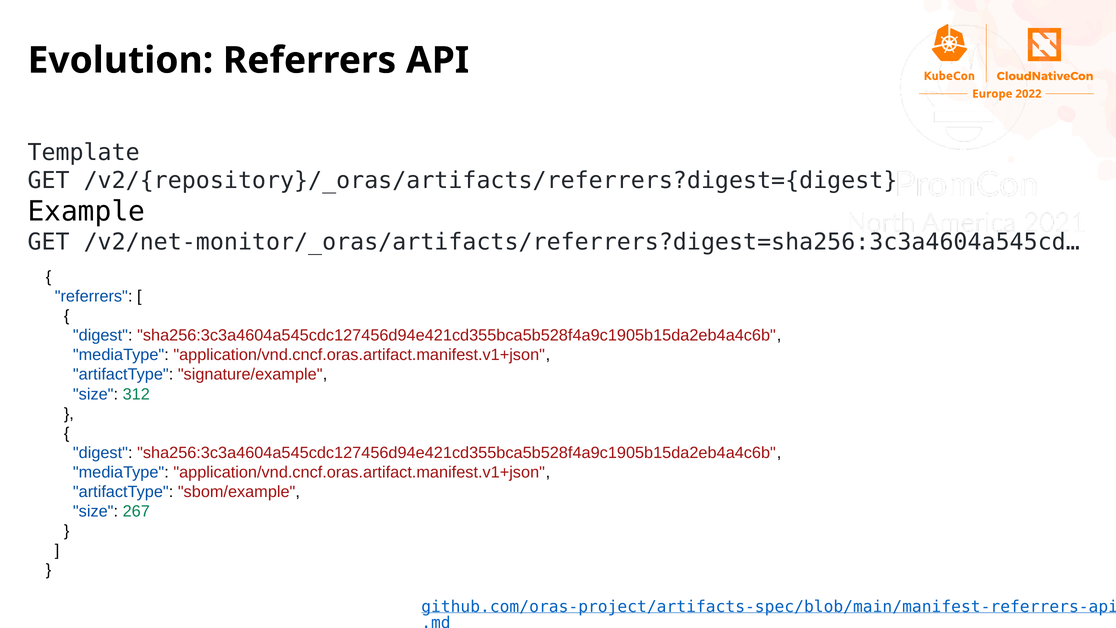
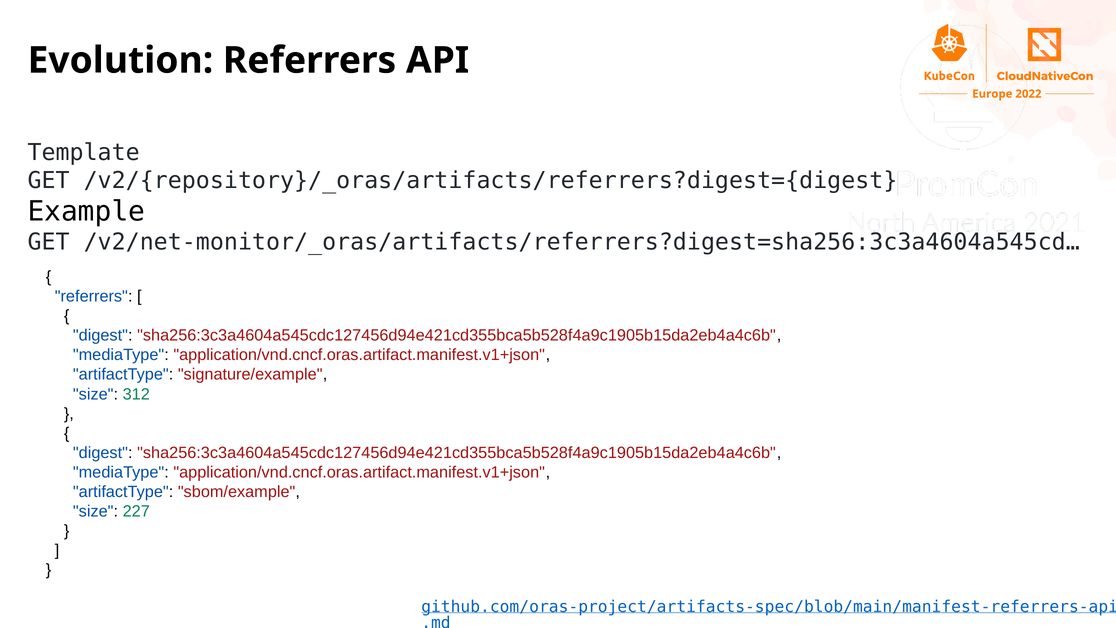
267: 267 -> 227
